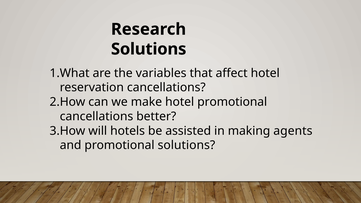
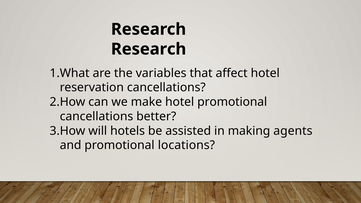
Solutions at (149, 49): Solutions -> Research
promotional solutions: solutions -> locations
